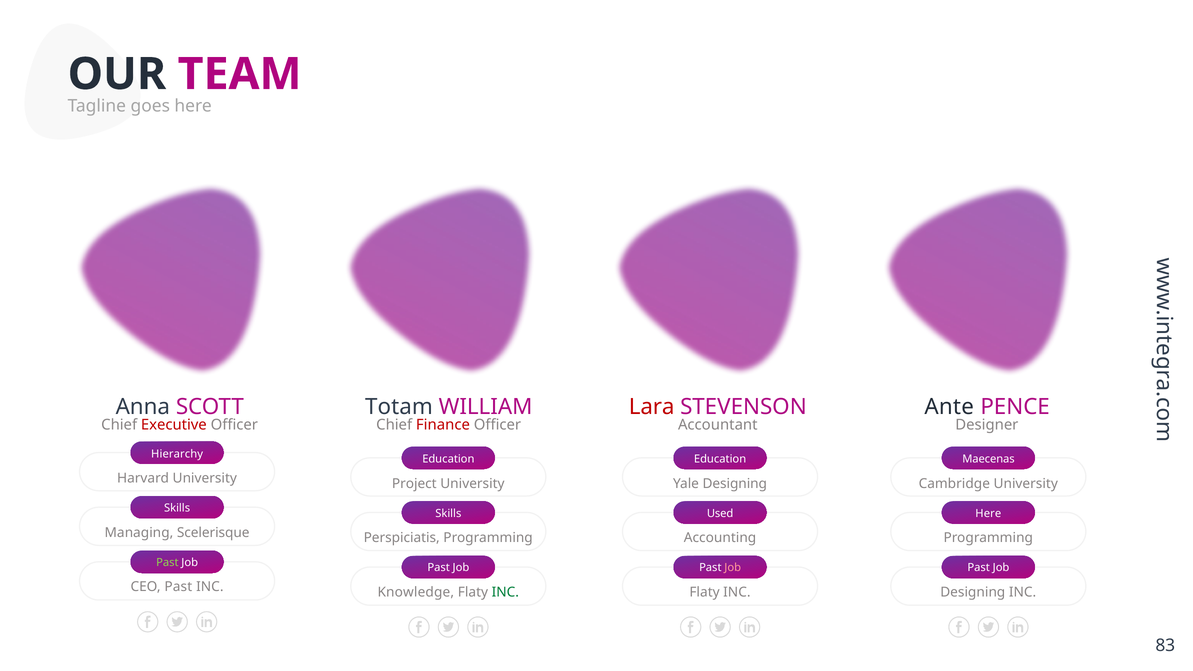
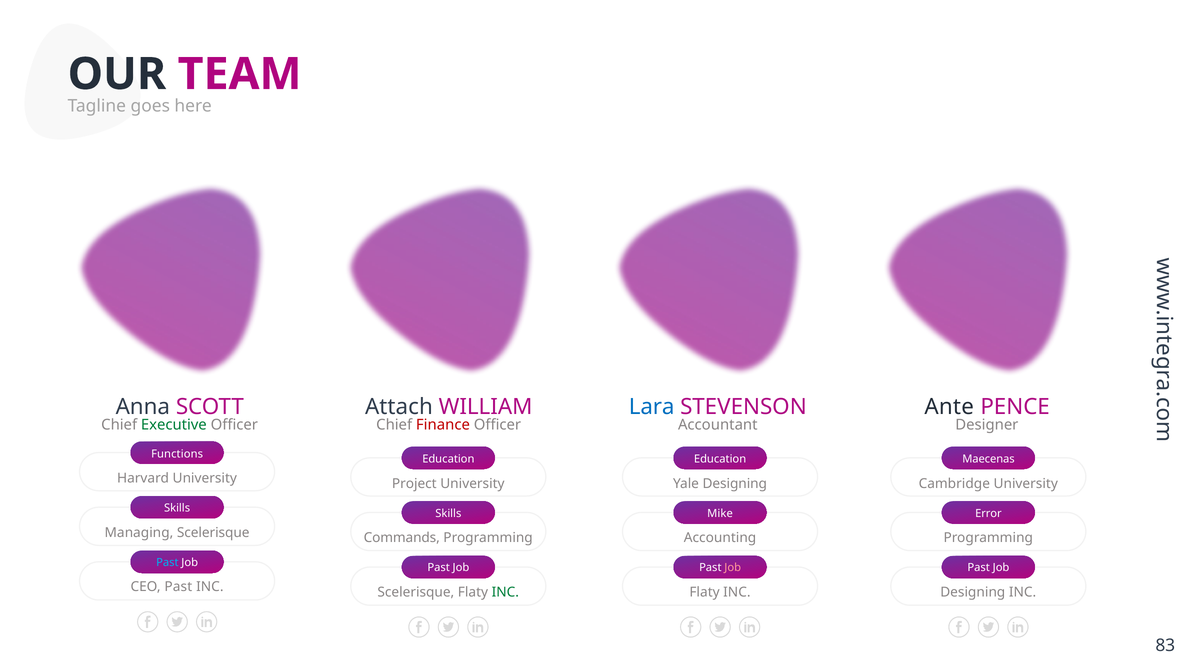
Totam: Totam -> Attach
Lara colour: red -> blue
Executive colour: red -> green
Hierarchy: Hierarchy -> Functions
Used: Used -> Mike
Here at (988, 513): Here -> Error
Perspiciatis: Perspiciatis -> Commands
Past at (167, 562) colour: light green -> light blue
Knowledge at (416, 592): Knowledge -> Scelerisque
